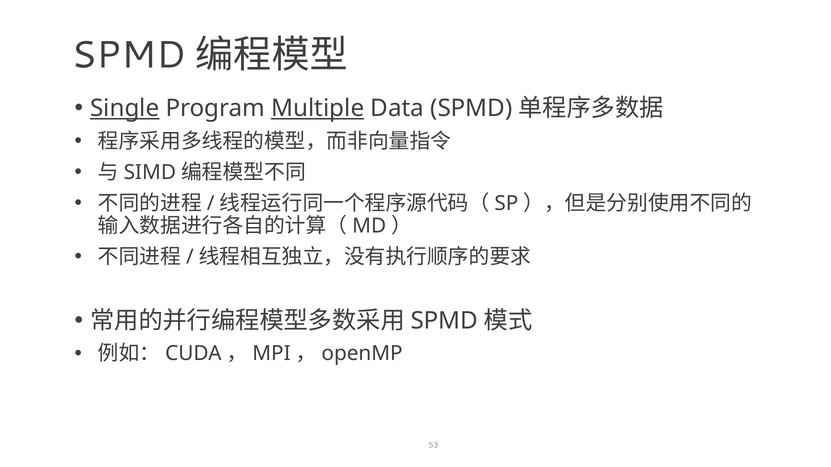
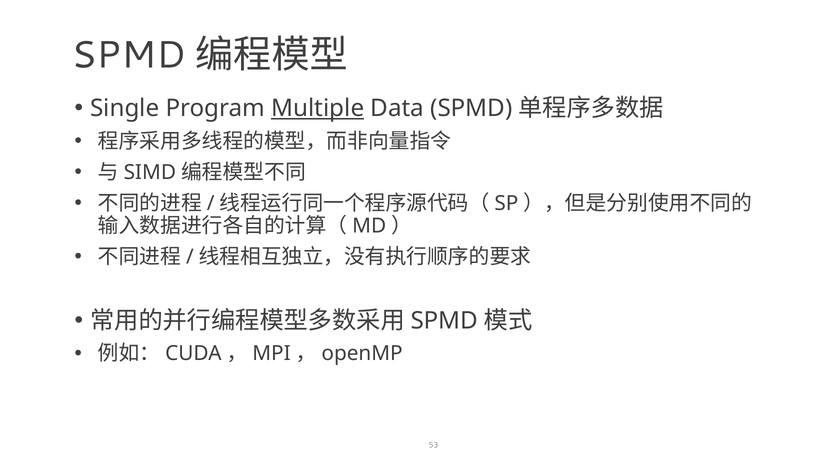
Single underline: present -> none
